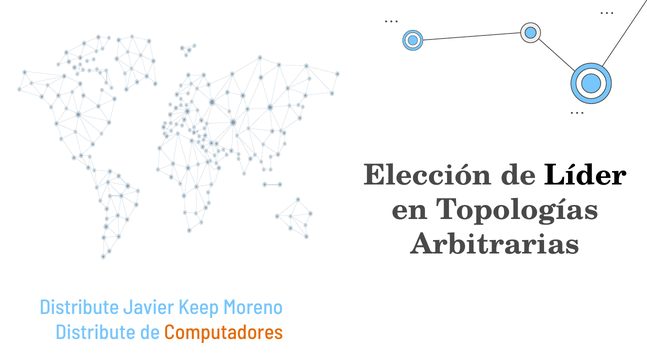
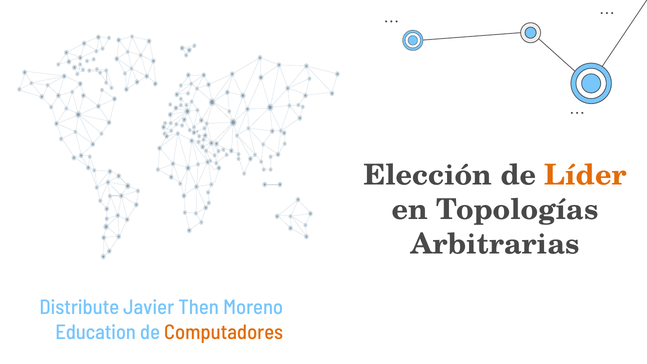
Líder colour: black -> orange
Keep: Keep -> Then
Distribute at (96, 332): Distribute -> Education
